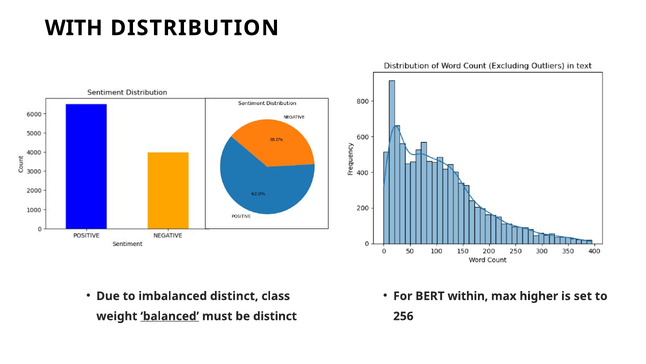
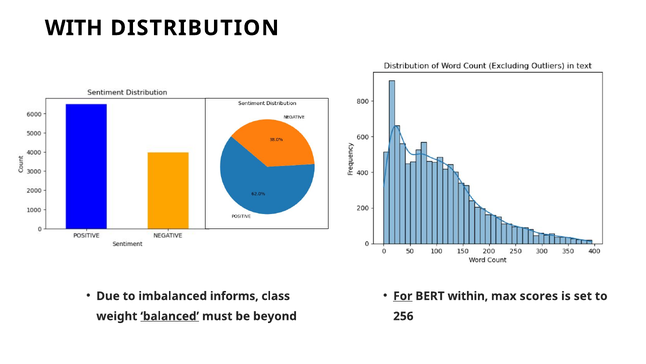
imbalanced distinct: distinct -> informs
For underline: none -> present
higher: higher -> scores
be distinct: distinct -> beyond
